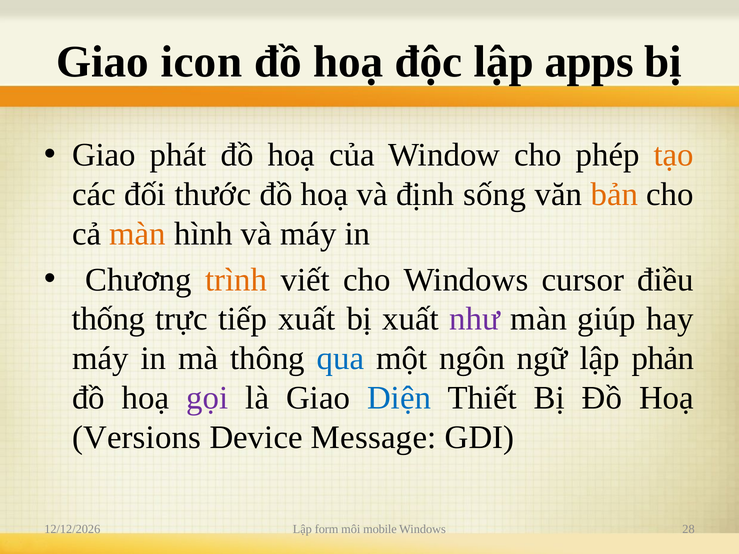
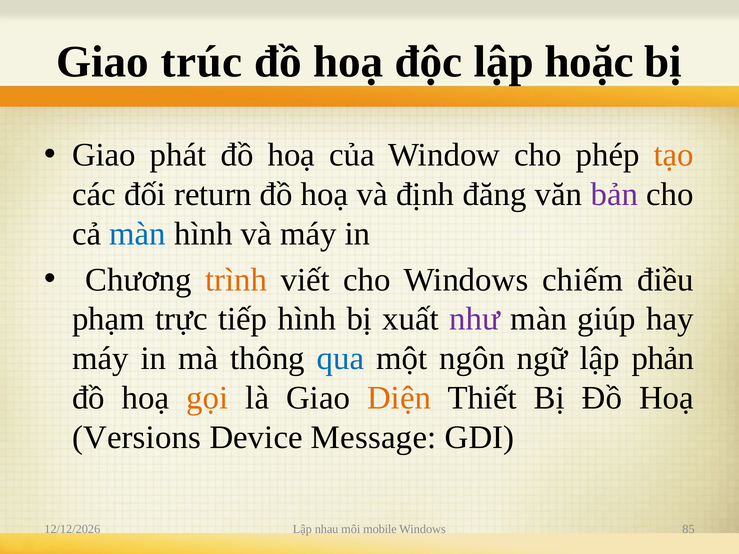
icon: icon -> trúc
apps: apps -> hoặc
thước: thước -> return
sống: sống -> đăng
bản colour: orange -> purple
màn at (138, 234) colour: orange -> blue
cursor: cursor -> chiếm
thống: thống -> phạm
tiếp xuất: xuất -> hình
gọi colour: purple -> orange
Diện colour: blue -> orange
form: form -> nhau
28: 28 -> 85
